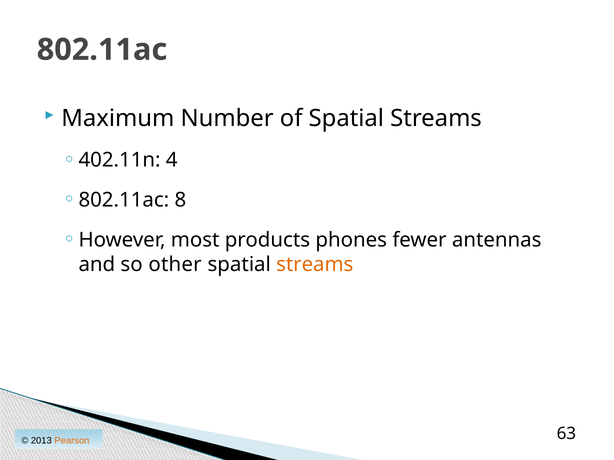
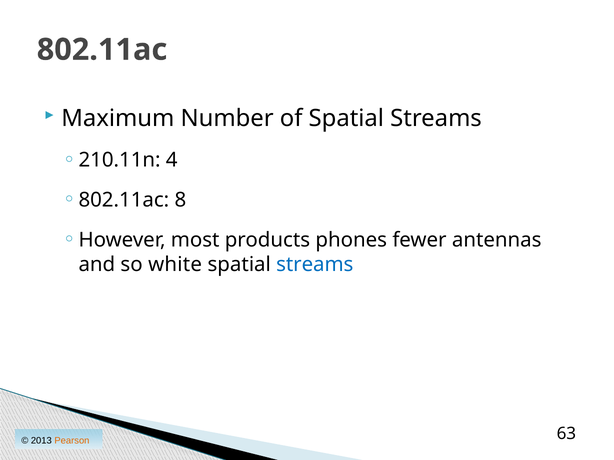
402.11n: 402.11n -> 210.11n
other: other -> white
streams at (315, 265) colour: orange -> blue
